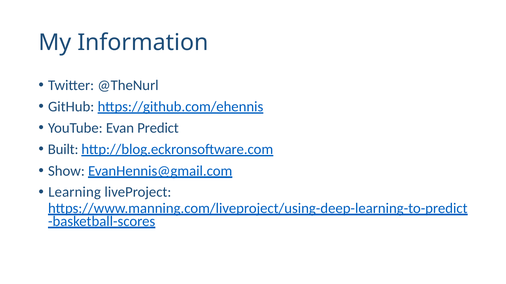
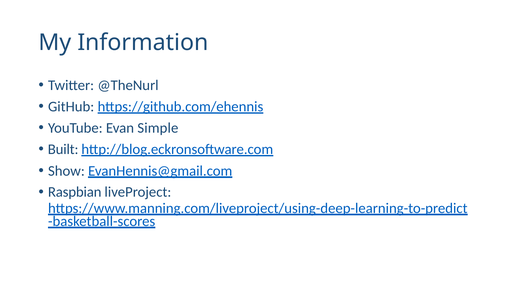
Predict: Predict -> Simple
Learning: Learning -> Raspbian
